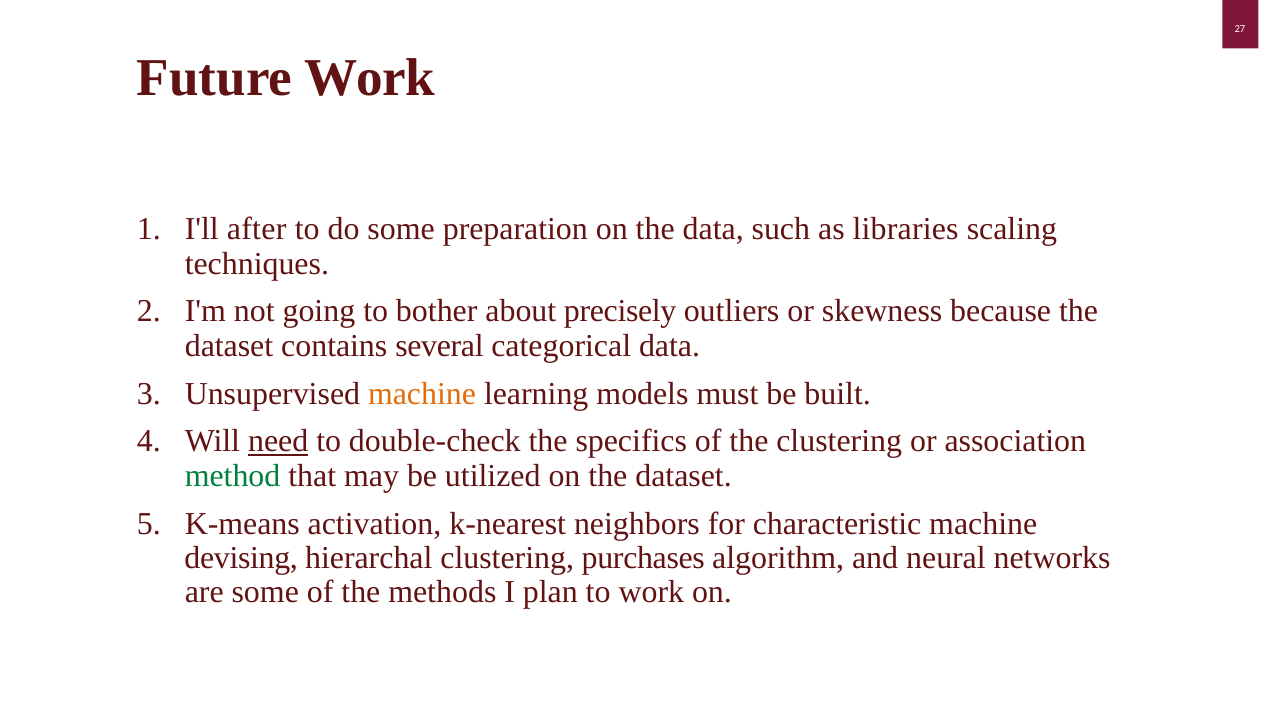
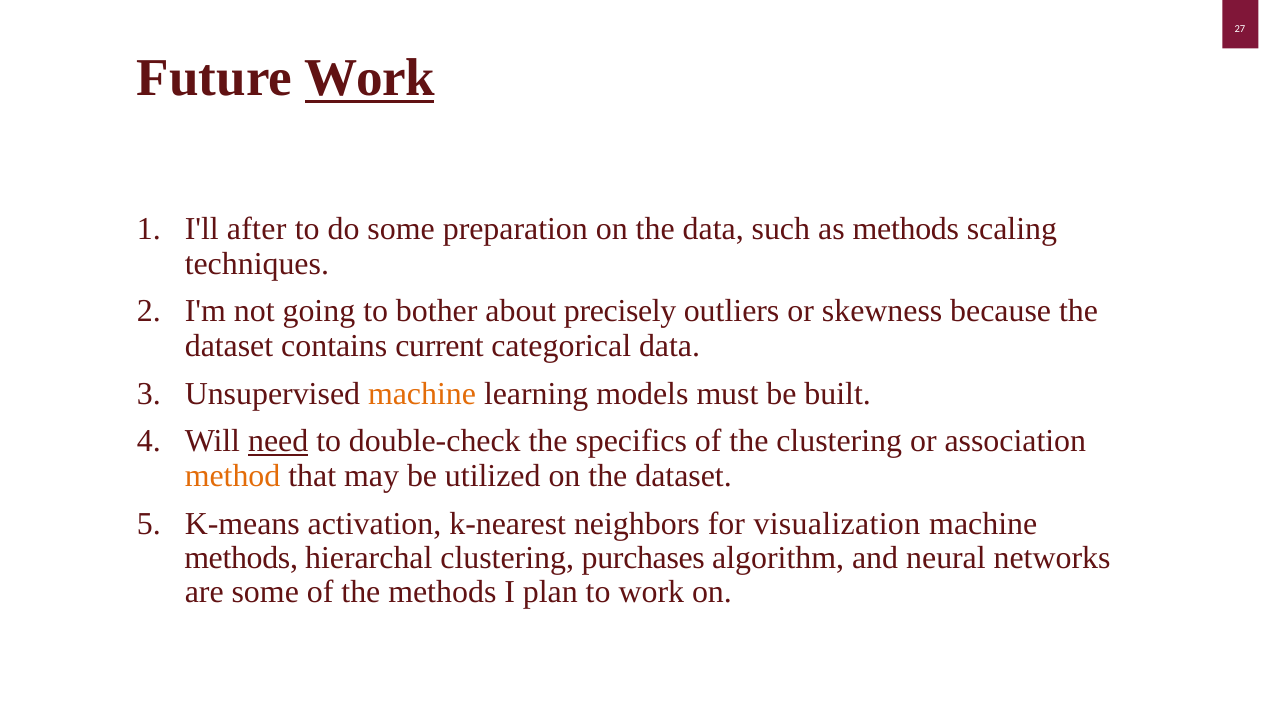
Work at (370, 78) underline: none -> present
as libraries: libraries -> methods
several: several -> current
method colour: green -> orange
characteristic: characteristic -> visualization
devising at (241, 558): devising -> methods
